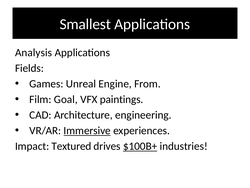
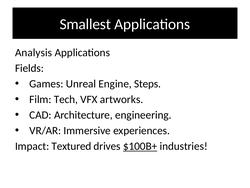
From: From -> Steps
Goal: Goal -> Tech
paintings: paintings -> artworks
Immersive underline: present -> none
